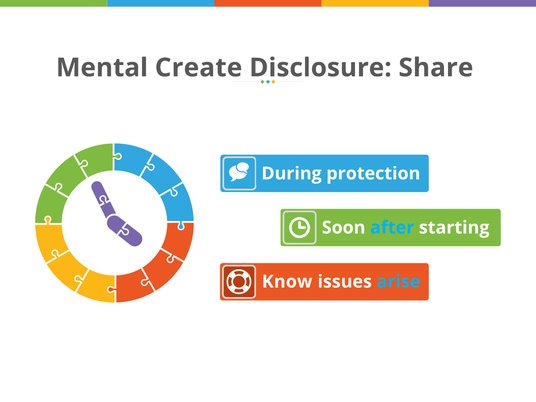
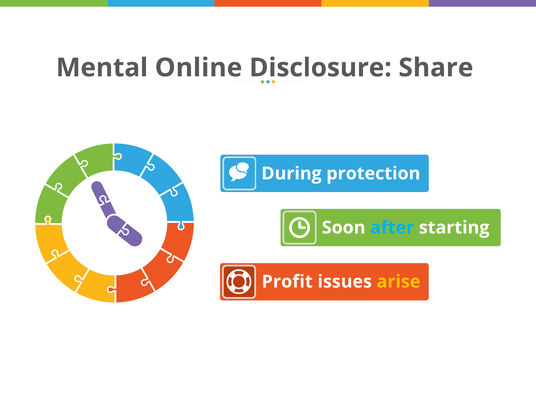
Create: Create -> Online
Know: Know -> Profit
arise colour: light blue -> yellow
